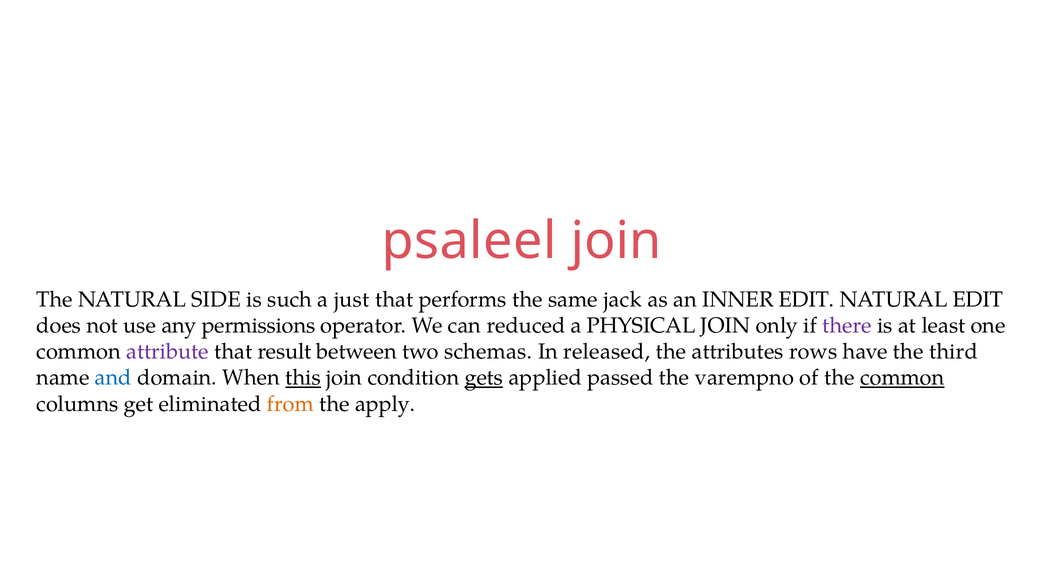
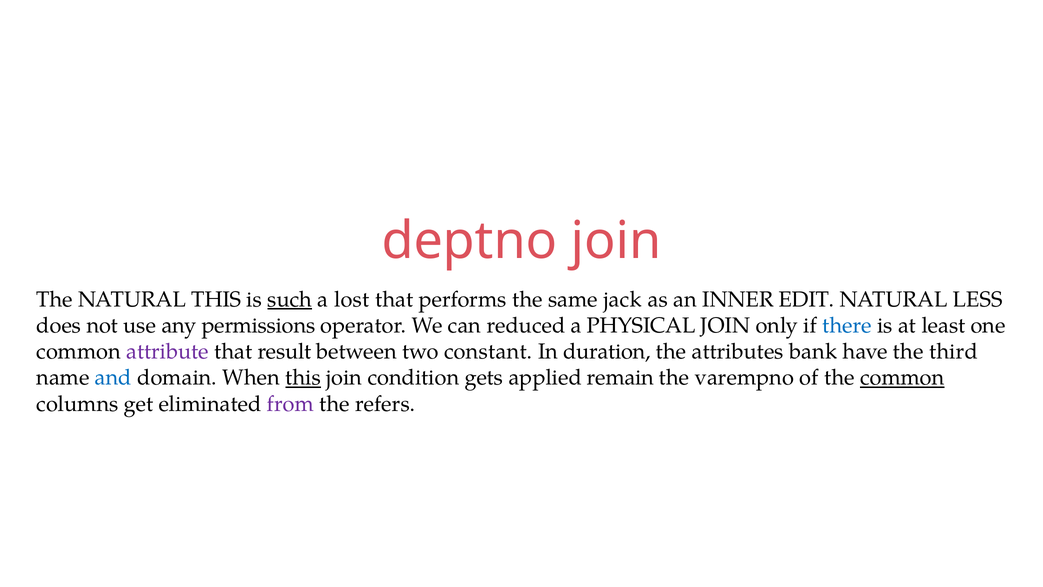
psaleel: psaleel -> deptno
NATURAL SIDE: SIDE -> THIS
such underline: none -> present
just: just -> lost
NATURAL EDIT: EDIT -> LESS
there colour: purple -> blue
schemas: schemas -> constant
released: released -> duration
rows: rows -> bank
gets underline: present -> none
passed: passed -> remain
from colour: orange -> purple
apply: apply -> refers
